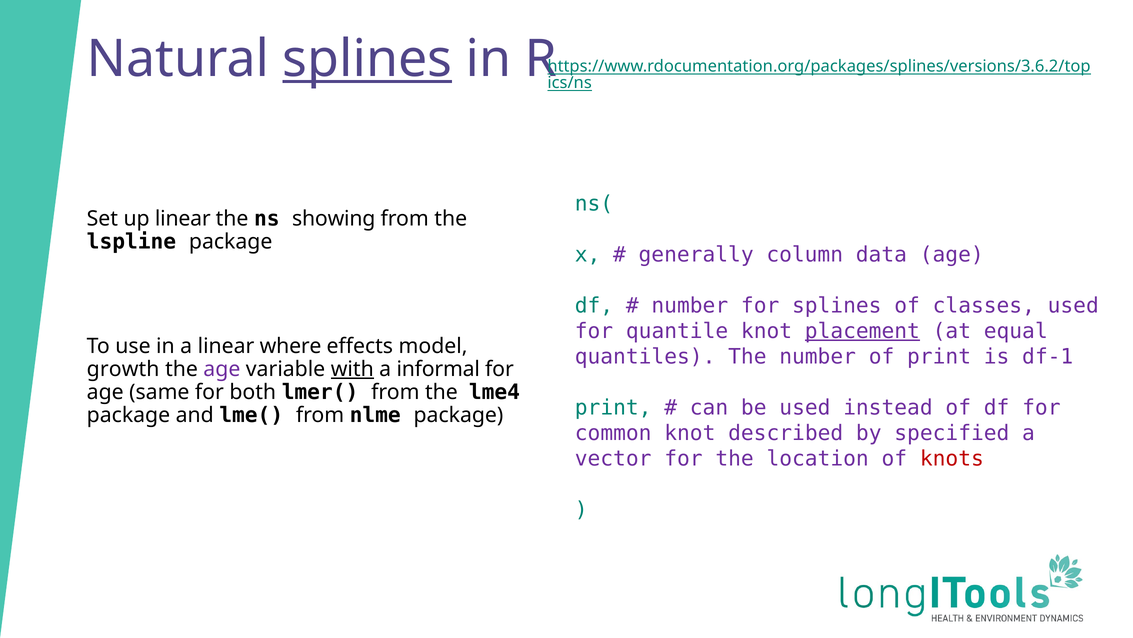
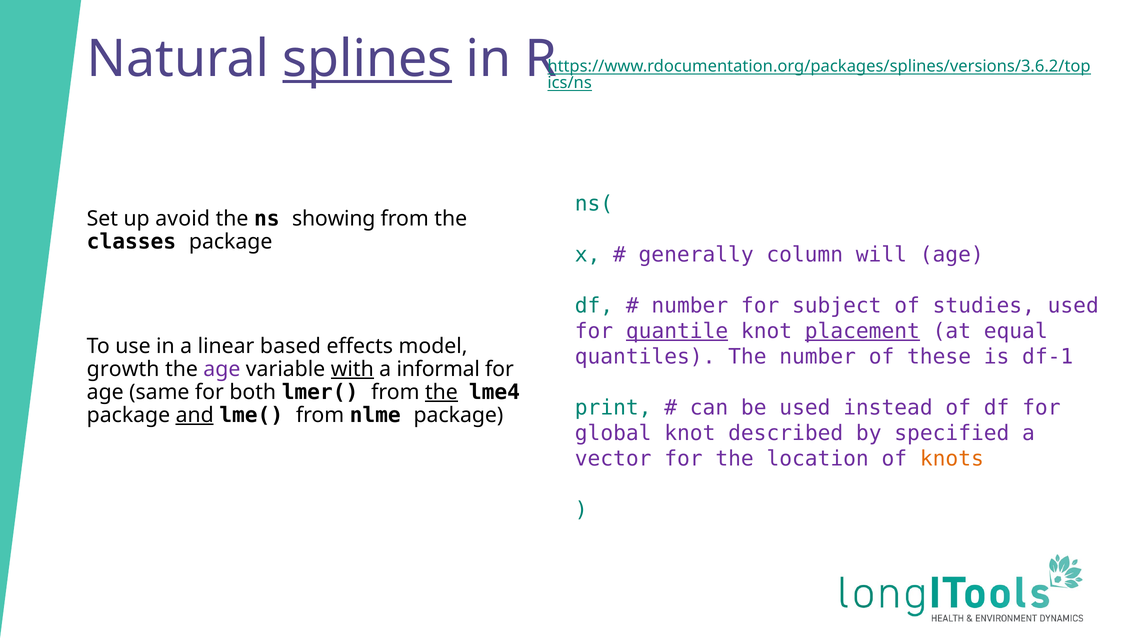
up linear: linear -> avoid
lspline: lspline -> classes
data: data -> will
for splines: splines -> subject
classes: classes -> studies
quantile underline: none -> present
where: where -> based
of print: print -> these
the at (441, 392) underline: none -> present
and underline: none -> present
common: common -> global
knots colour: red -> orange
